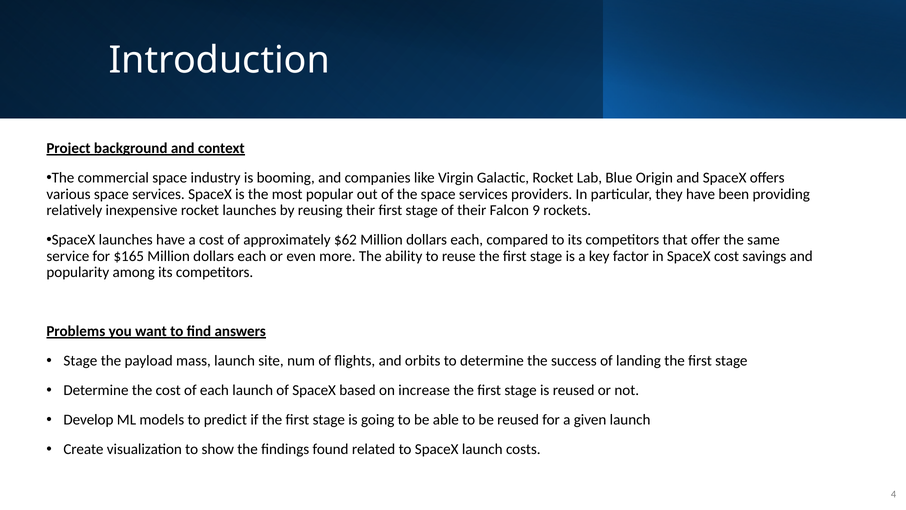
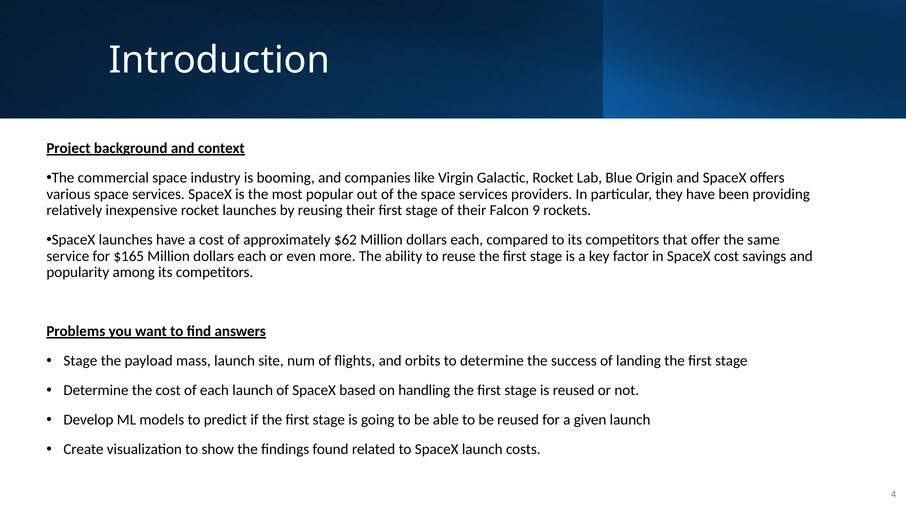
increase: increase -> handling
